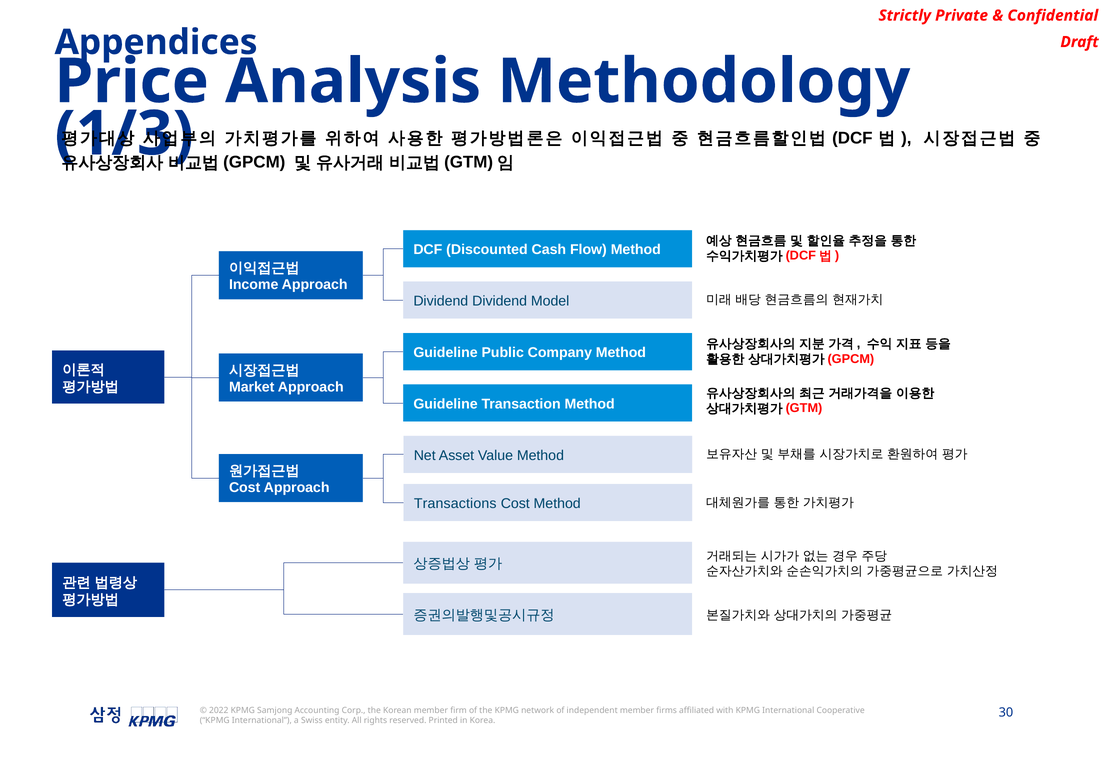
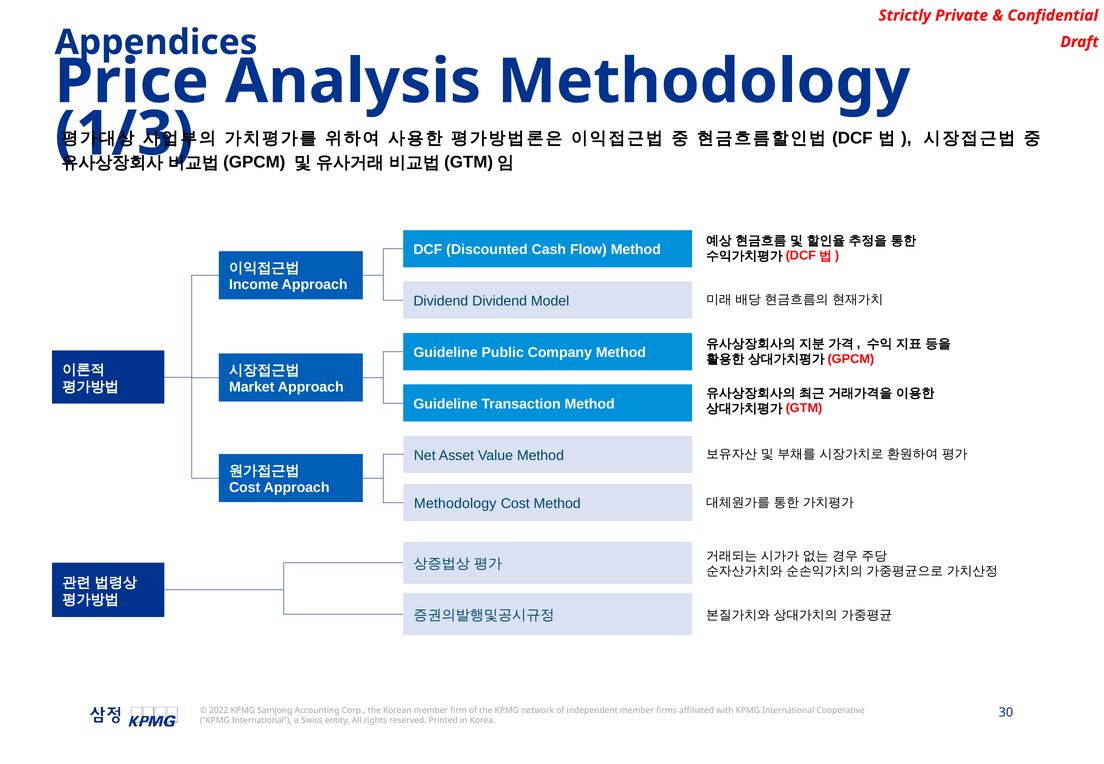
Transactions at (455, 504): Transactions -> Methodology
